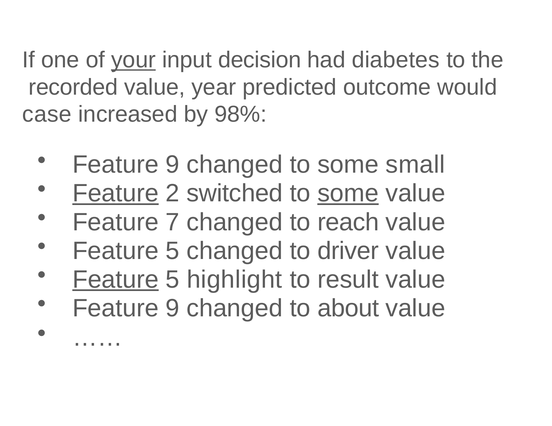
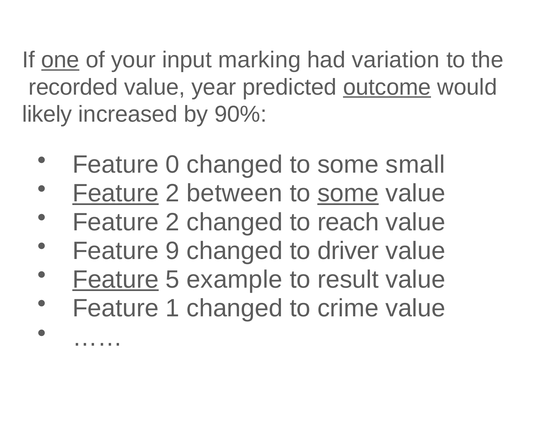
one underline: none -> present
your underline: present -> none
decision: decision -> marking
diabetes: diabetes -> variation
outcome underline: none -> present
case: case -> likely
98%: 98% -> 90%
9 at (173, 165): 9 -> 0
switched: switched -> between
7 at (173, 222): 7 -> 2
5 at (173, 251): 5 -> 9
highlight: highlight -> example
9 at (173, 309): 9 -> 1
about: about -> crime
